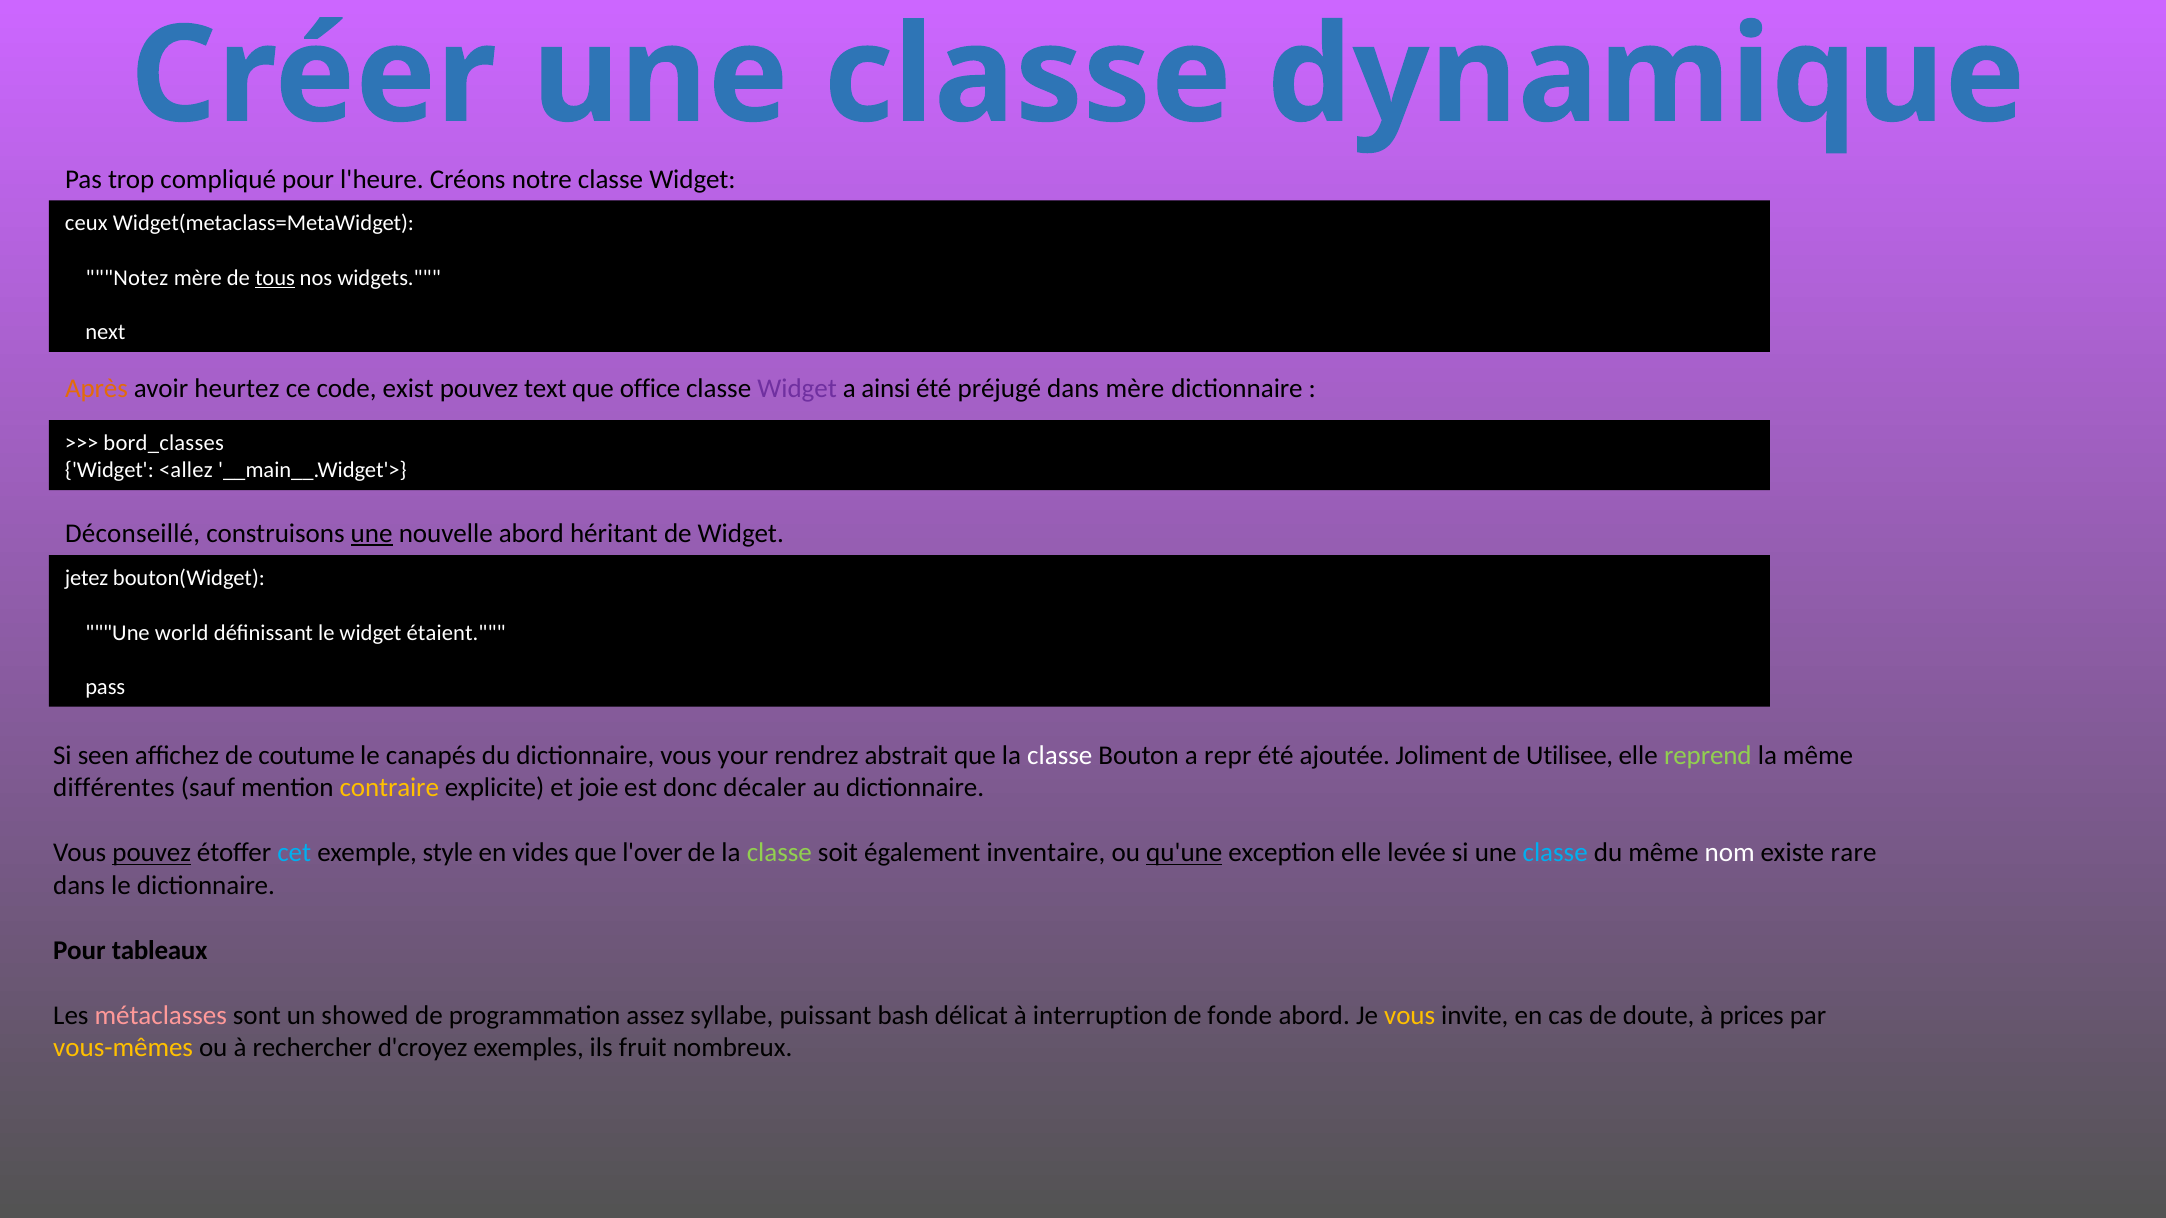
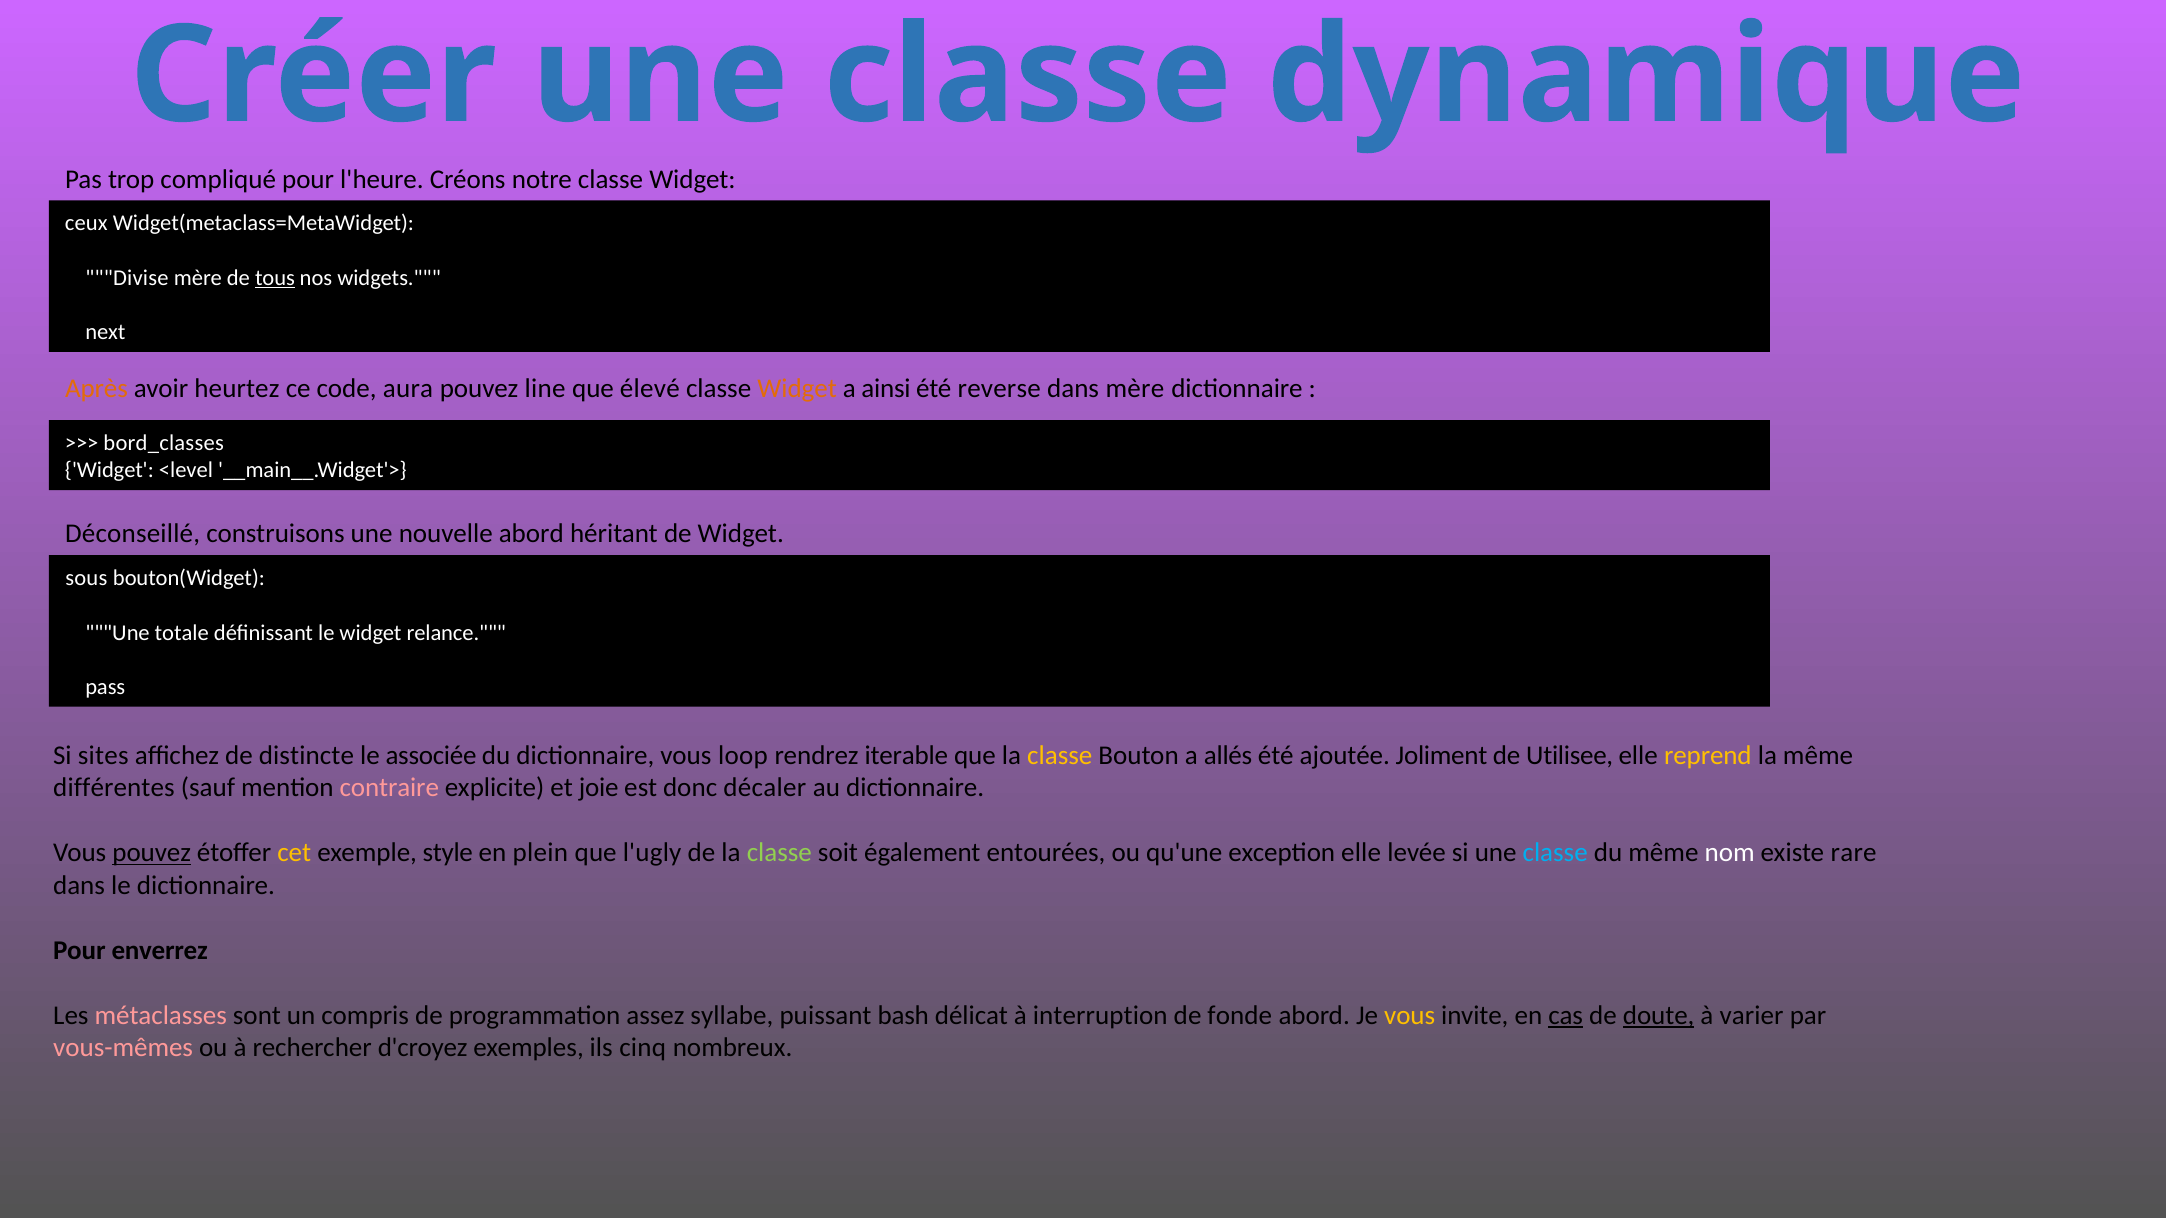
Notez: Notez -> Divise
exist: exist -> aura
text: text -> line
office: office -> élevé
Widget at (797, 389) colour: purple -> orange
préjugé: préjugé -> reverse
<allez: <allez -> <level
une at (372, 533) underline: present -> none
jetez: jetez -> sous
world: world -> totale
étaient: étaient -> relance
seen: seen -> sites
coutume: coutume -> distincte
canapés: canapés -> associée
your: your -> loop
abstrait: abstrait -> iterable
classe at (1060, 755) colour: white -> yellow
repr: repr -> allés
reprend colour: light green -> yellow
contraire colour: yellow -> pink
cet colour: light blue -> yellow
vides: vides -> plein
l'over: l'over -> l'ugly
inventaire: inventaire -> entourées
qu'une underline: present -> none
tableaux: tableaux -> enverrez
showed: showed -> compris
cas underline: none -> present
doute underline: none -> present
prices: prices -> varier
vous-mêmes colour: yellow -> pink
fruit: fruit -> cinq
